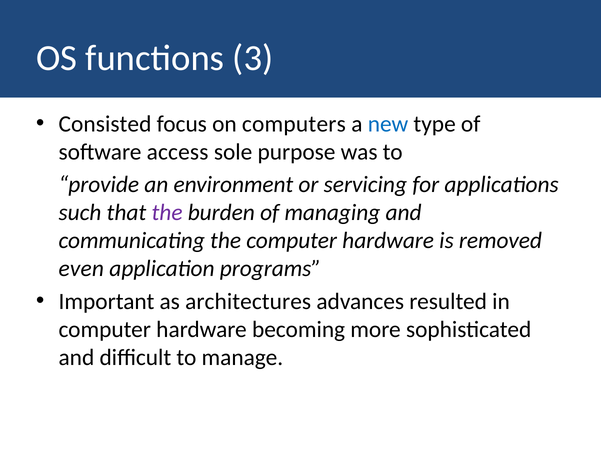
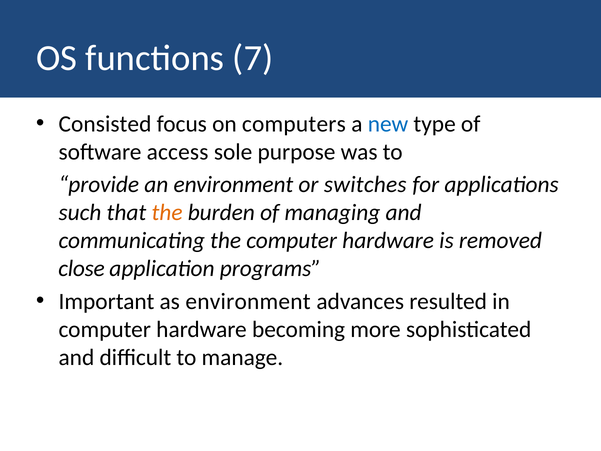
3: 3 -> 7
servicing: servicing -> switches
the at (167, 212) colour: purple -> orange
even: even -> close
as architectures: architectures -> environment
